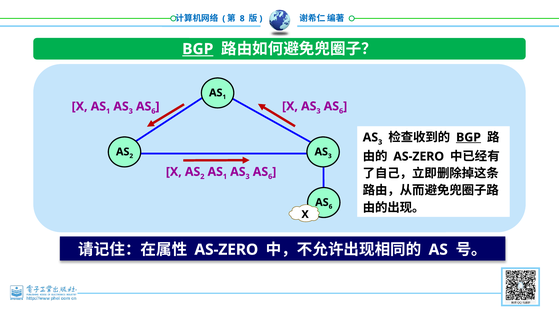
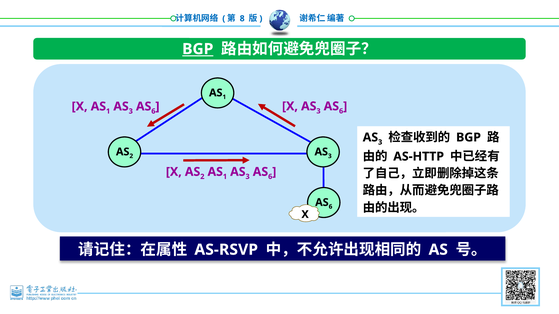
BGP at (469, 138) underline: present -> none
AS-ZERO at (419, 157): AS-ZERO -> AS-HTTP
AS-ZERO at (226, 250): AS-ZERO -> AS-RSVP
